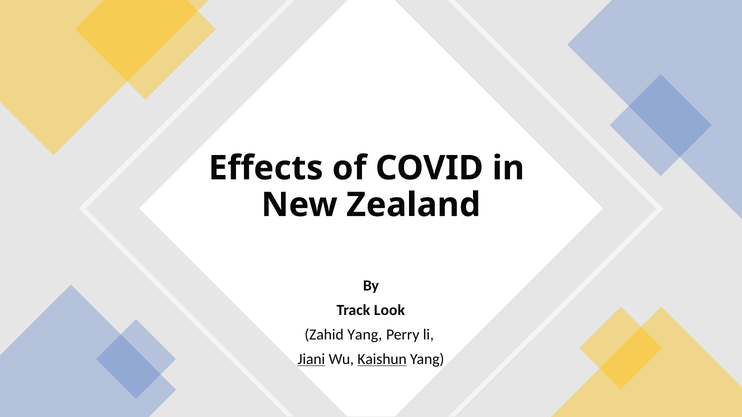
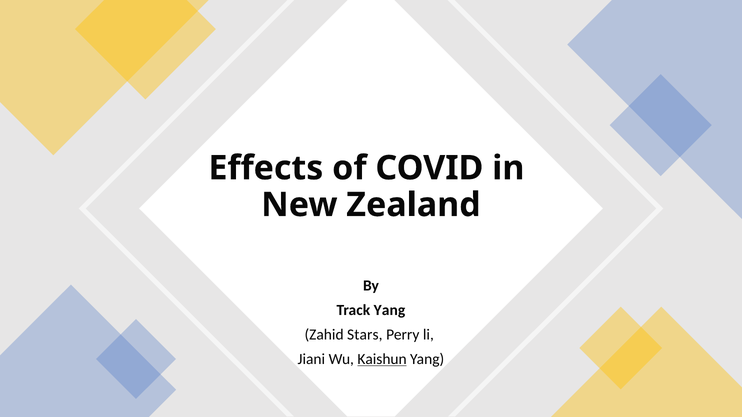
Track Look: Look -> Yang
Zahid Yang: Yang -> Stars
Jiani underline: present -> none
